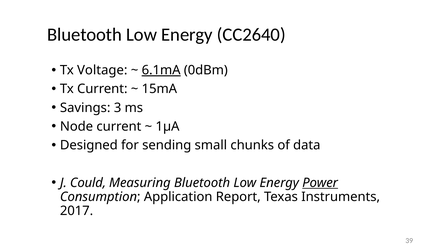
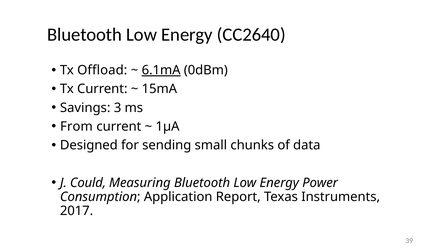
Voltage: Voltage -> Offload
Node: Node -> From
Power underline: present -> none
